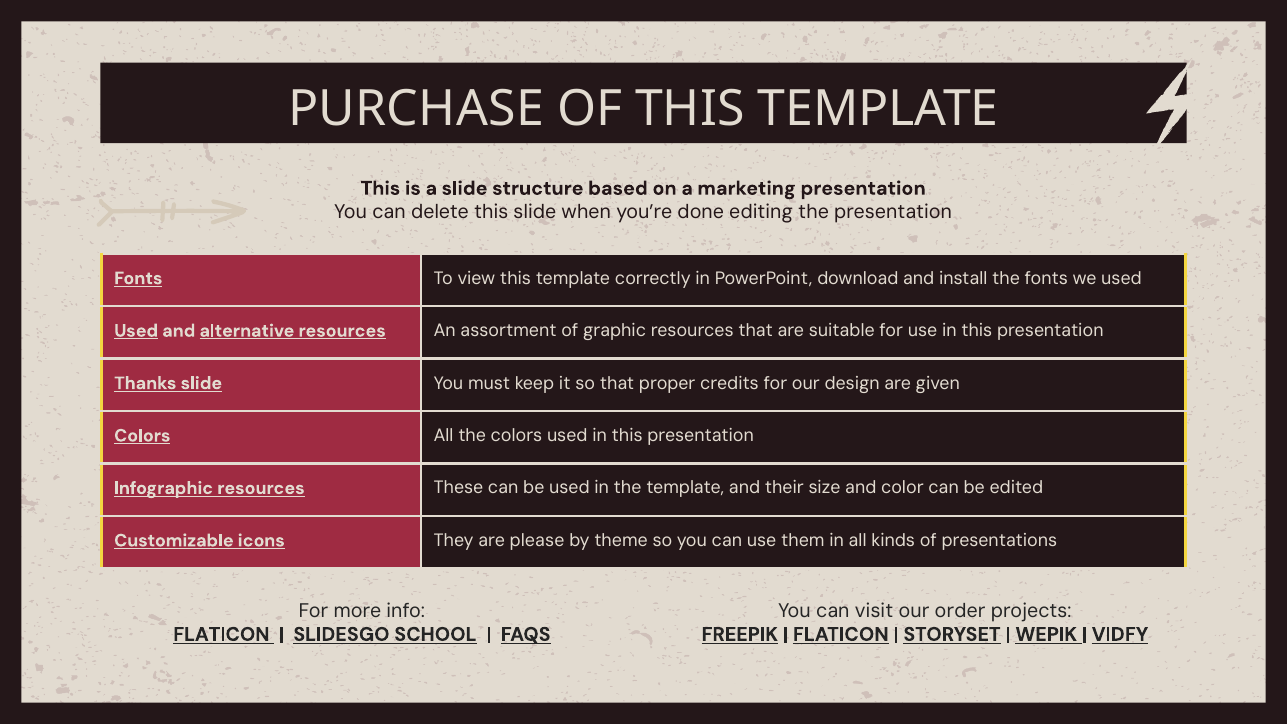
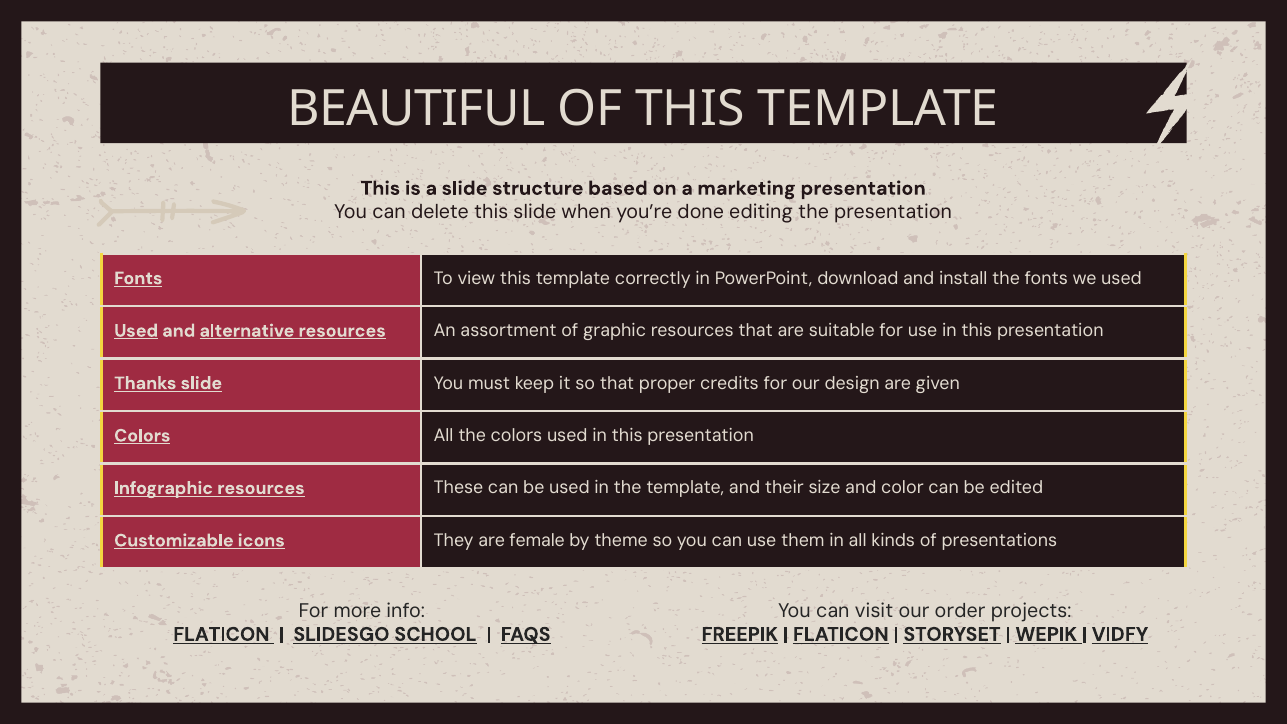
PURCHASE: PURCHASE -> BEAUTIFUL
please: please -> female
